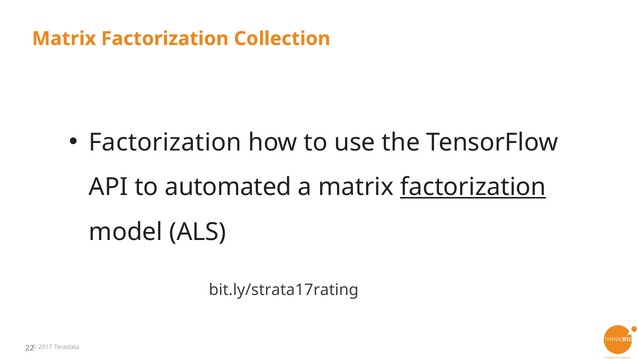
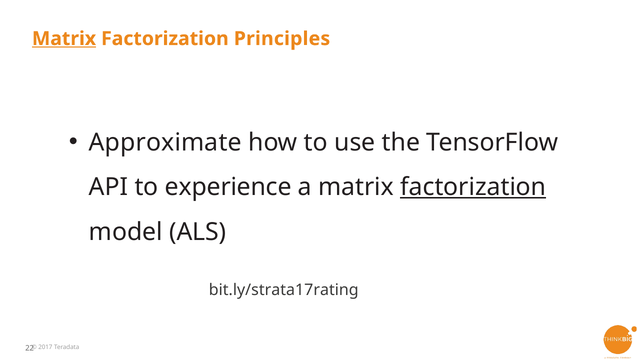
Matrix at (64, 39) underline: none -> present
Collection: Collection -> Principles
Factorization at (165, 142): Factorization -> Approximate
automated: automated -> experience
